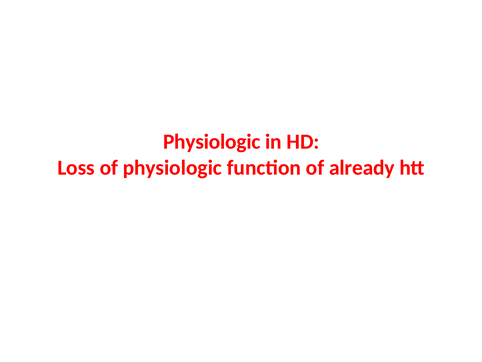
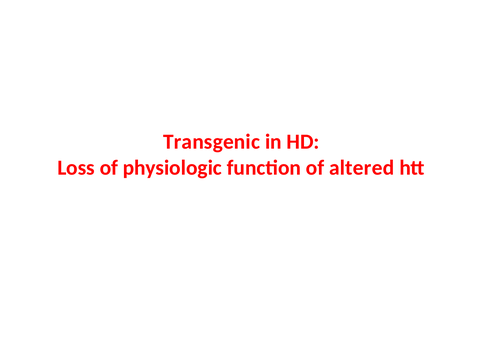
Physiologic at (212, 142): Physiologic -> Transgenic
already: already -> altered
